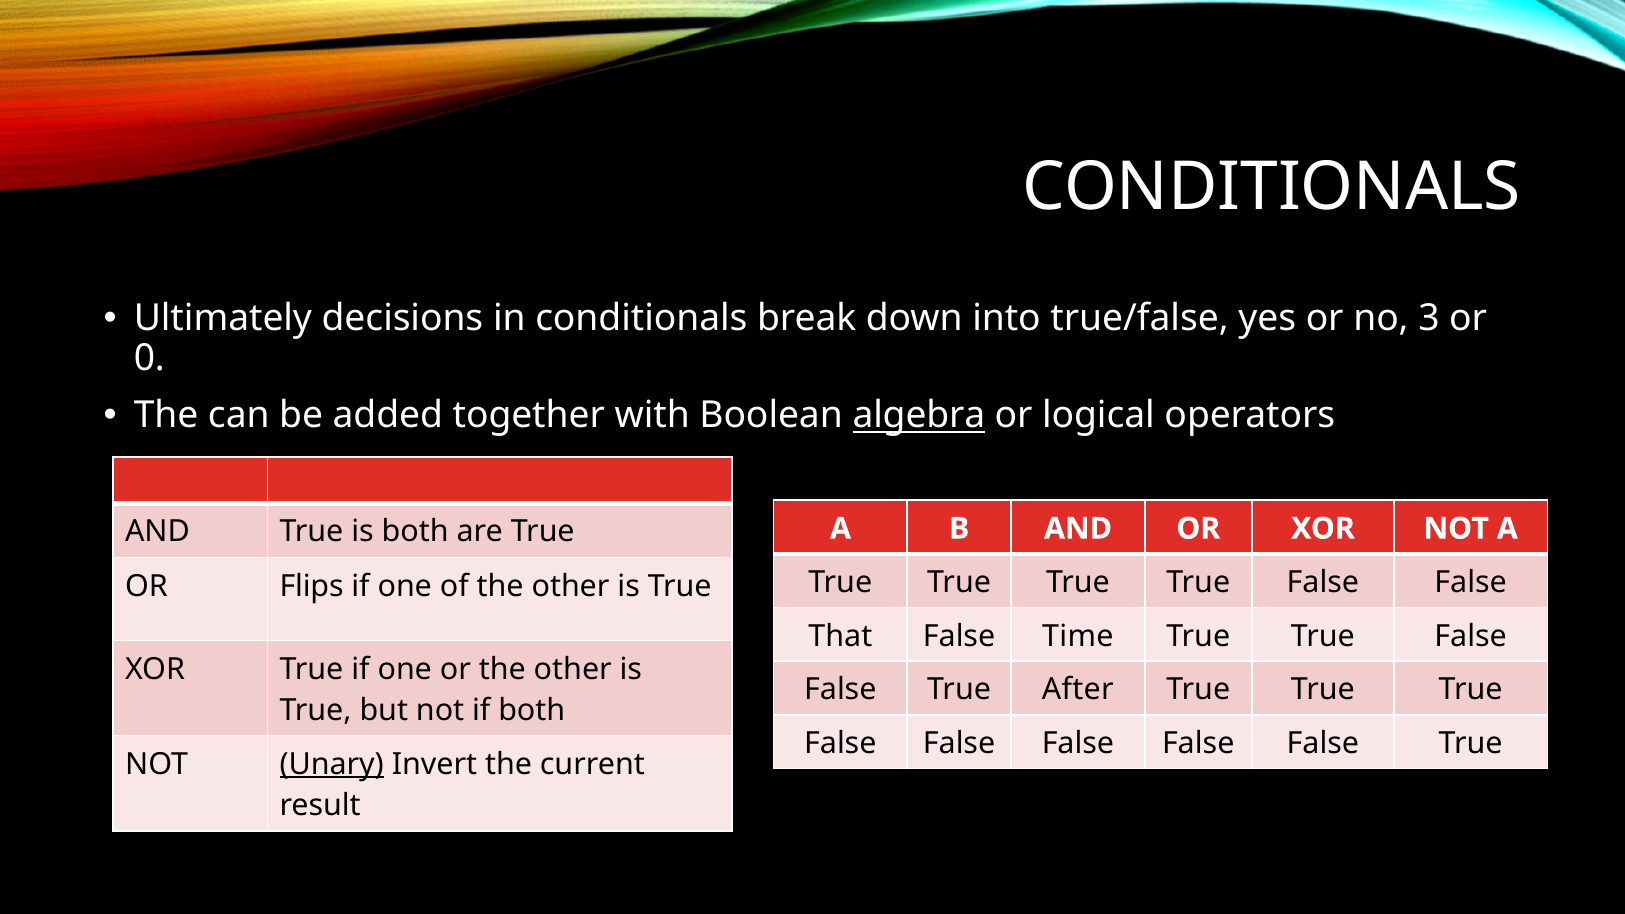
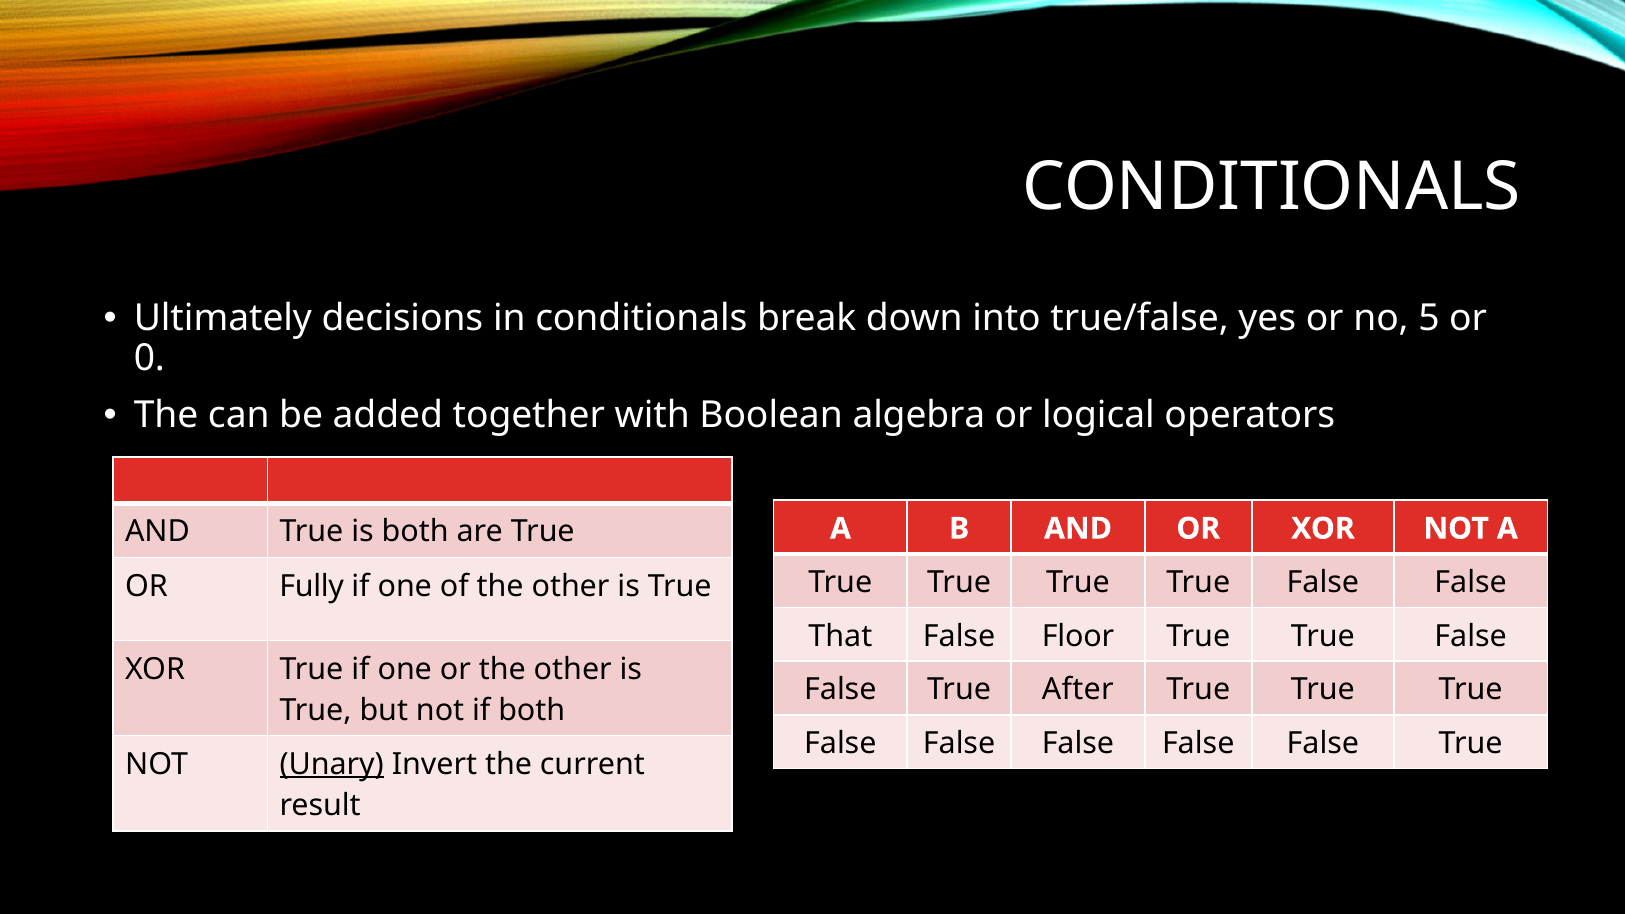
3: 3 -> 5
algebra underline: present -> none
Flips: Flips -> Fully
Time: Time -> Floor
